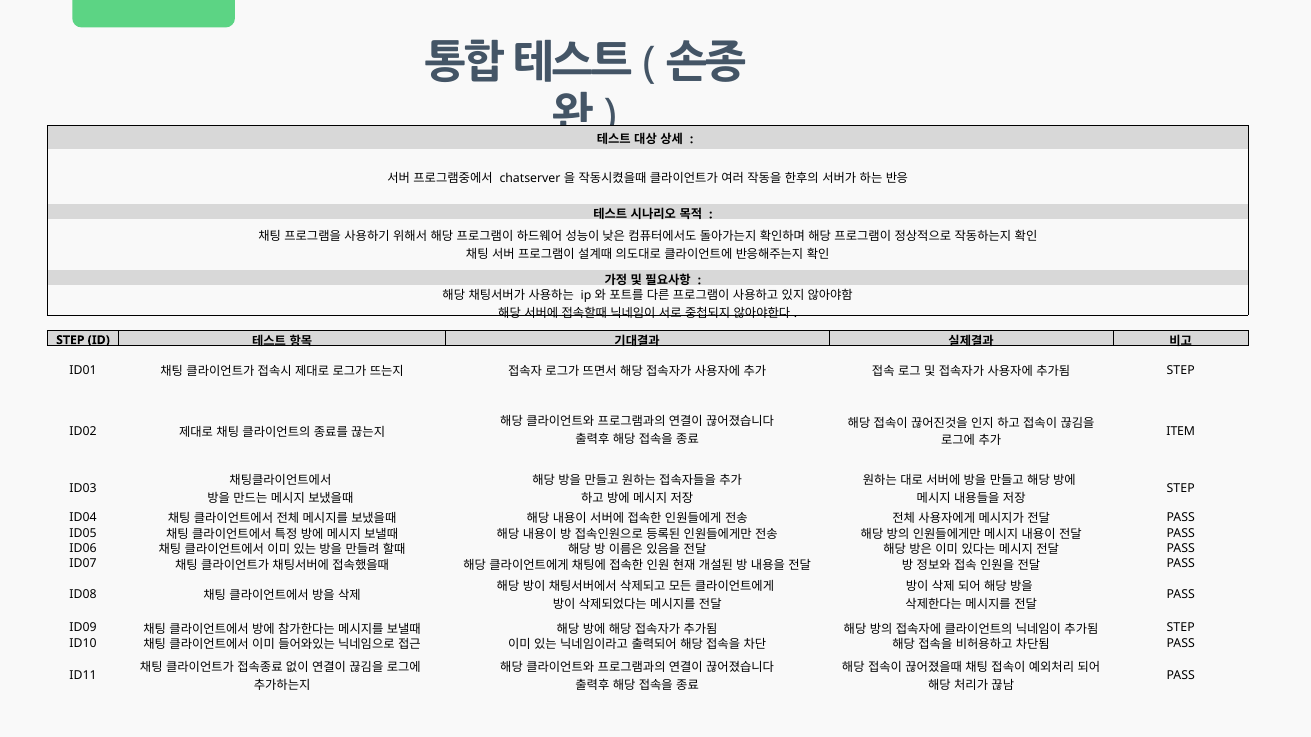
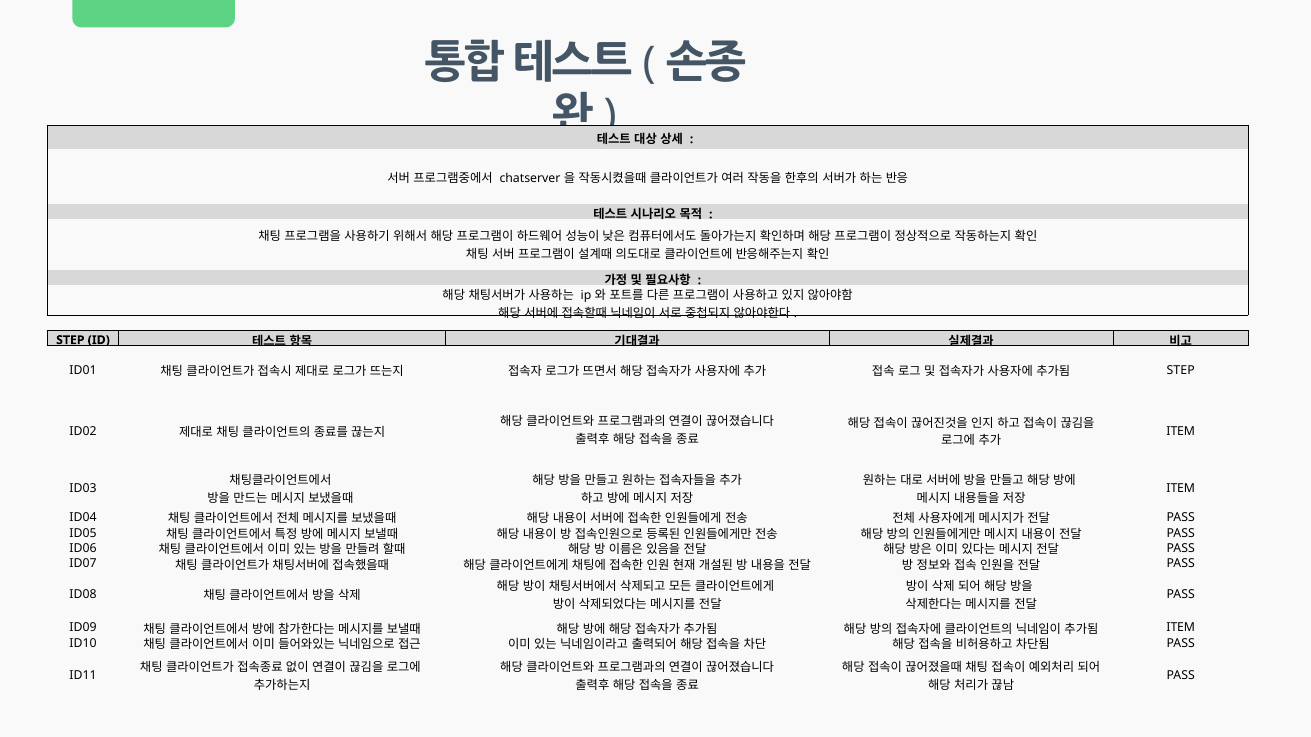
STEP at (1181, 489): STEP -> ITEM
STEP at (1181, 628): STEP -> ITEM
